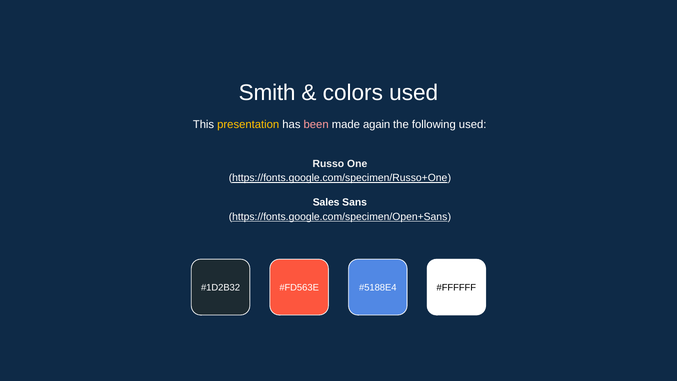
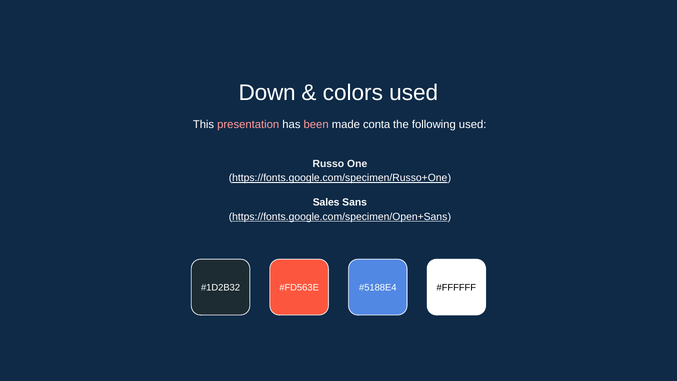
Smith: Smith -> Down
presentation colour: yellow -> pink
again: again -> conta
